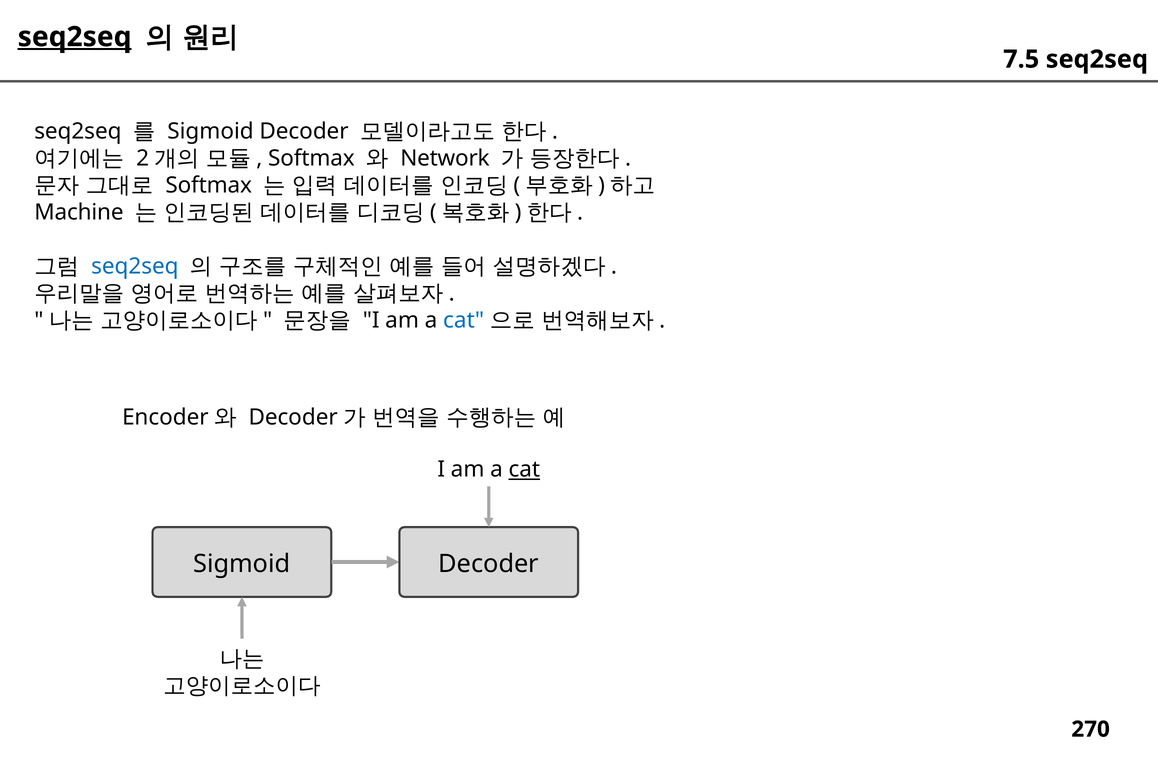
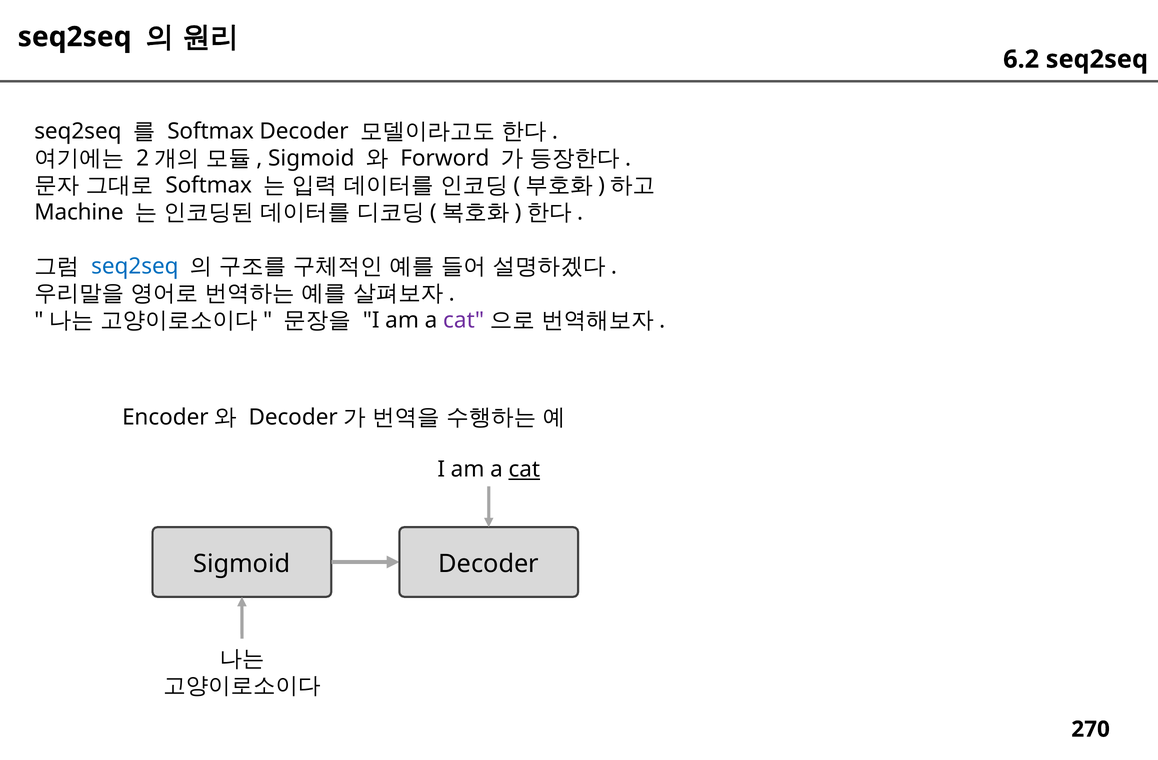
seq2seq at (75, 37) underline: present -> none
7.5: 7.5 -> 6.2
Sigmoid at (210, 131): Sigmoid -> Softmax
Softmax at (311, 158): Softmax -> Sigmoid
Network: Network -> Forword
cat at (464, 320) colour: blue -> purple
